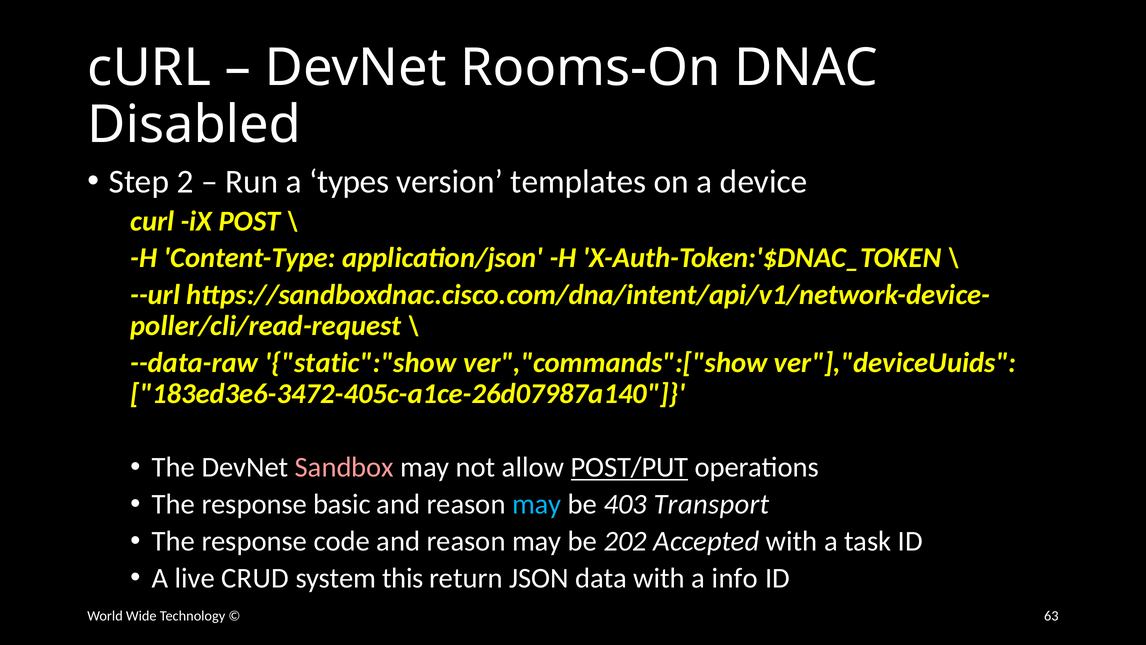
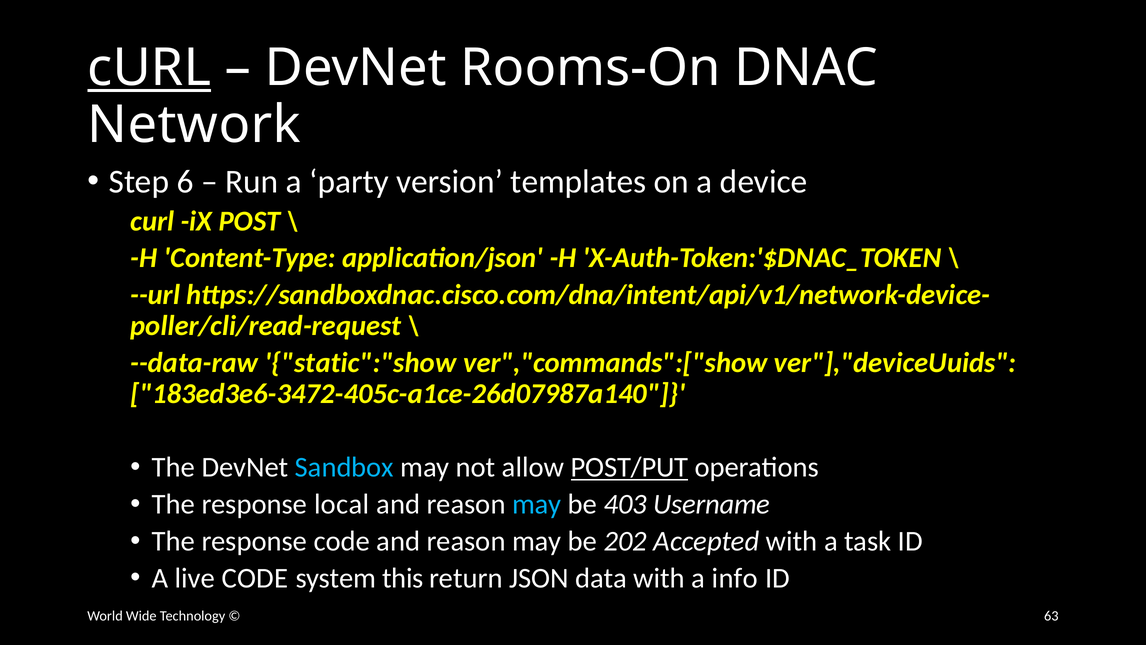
cURL at (149, 68) underline: none -> present
Disabled: Disabled -> Network
2: 2 -> 6
types: types -> party
Sandbox colour: pink -> light blue
basic: basic -> local
Transport: Transport -> Username
live CRUD: CRUD -> CODE
